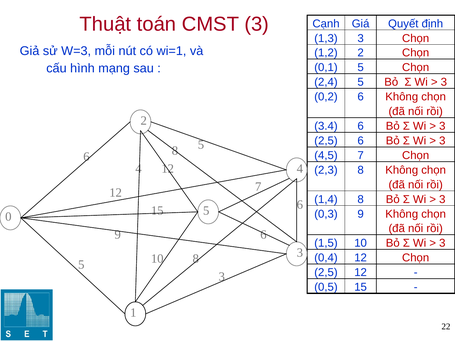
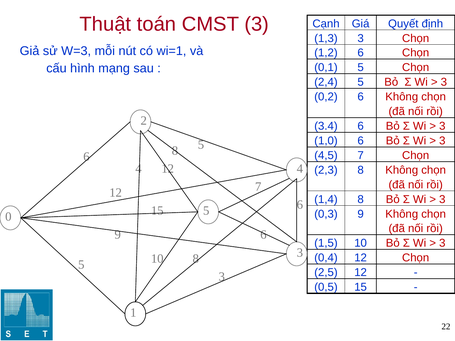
1,2 2: 2 -> 6
2,5 at (326, 141): 2,5 -> 1,0
